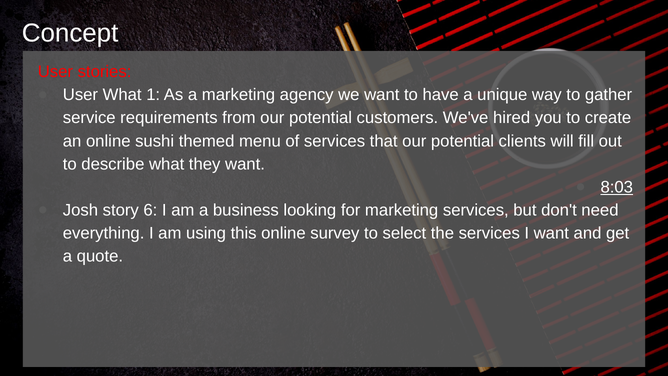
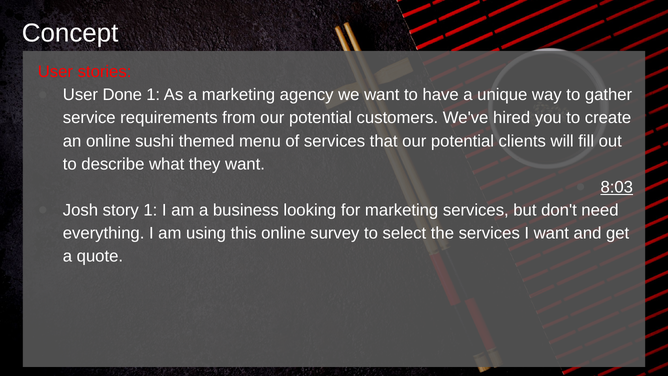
User What: What -> Done
story 6: 6 -> 1
